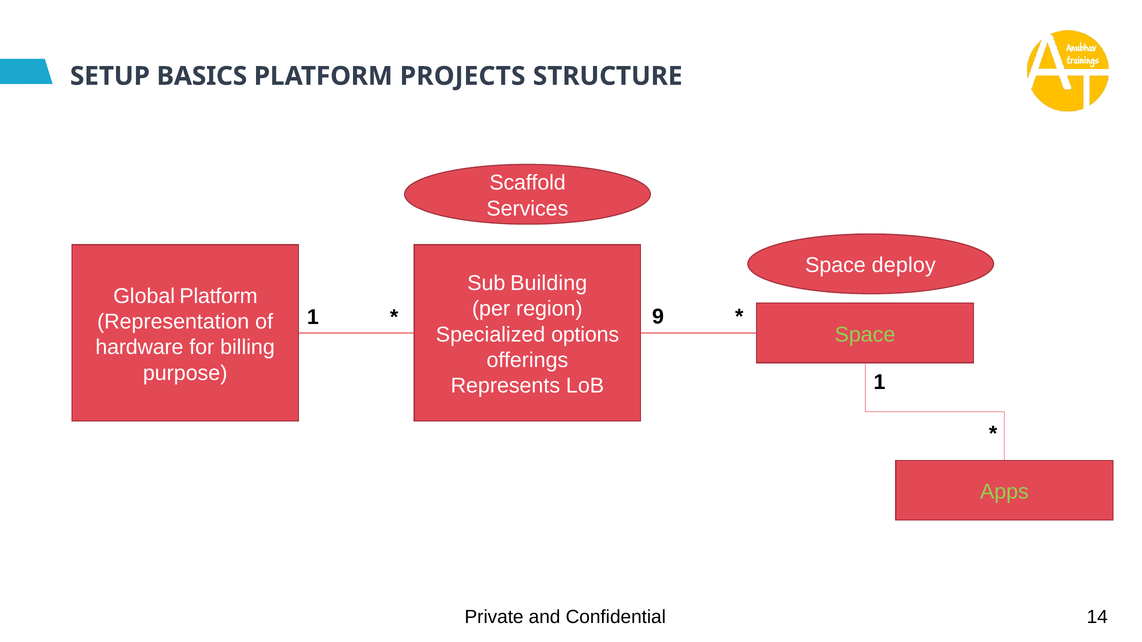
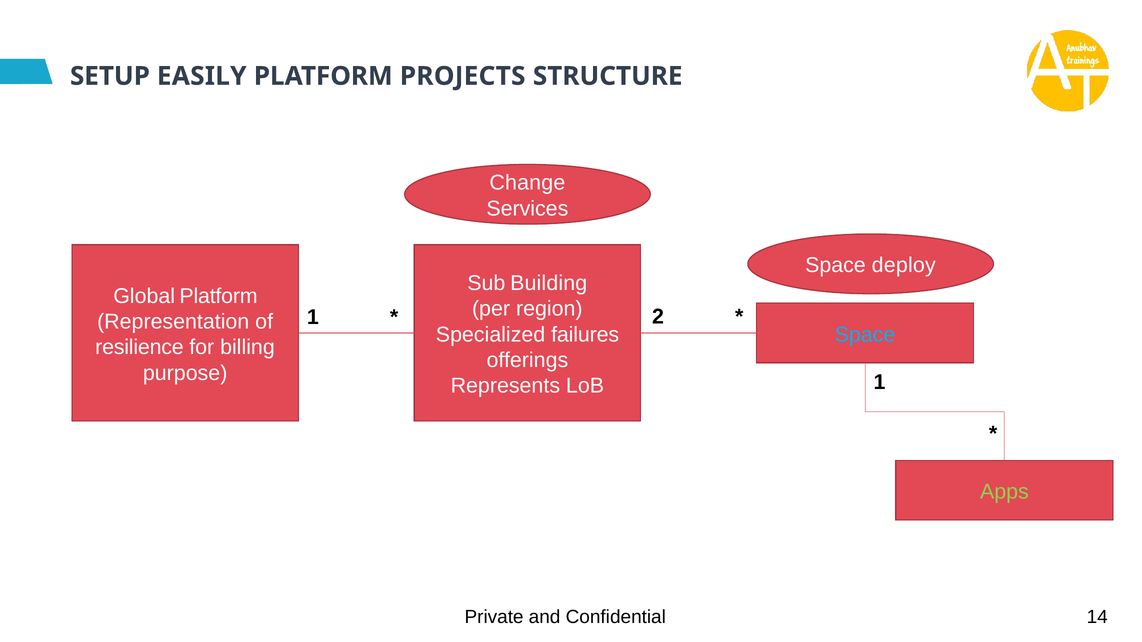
BASICS: BASICS -> EASILY
Scaffold: Scaffold -> Change
9: 9 -> 2
options: options -> failures
Space at (865, 335) colour: light green -> light blue
hardware: hardware -> resilience
